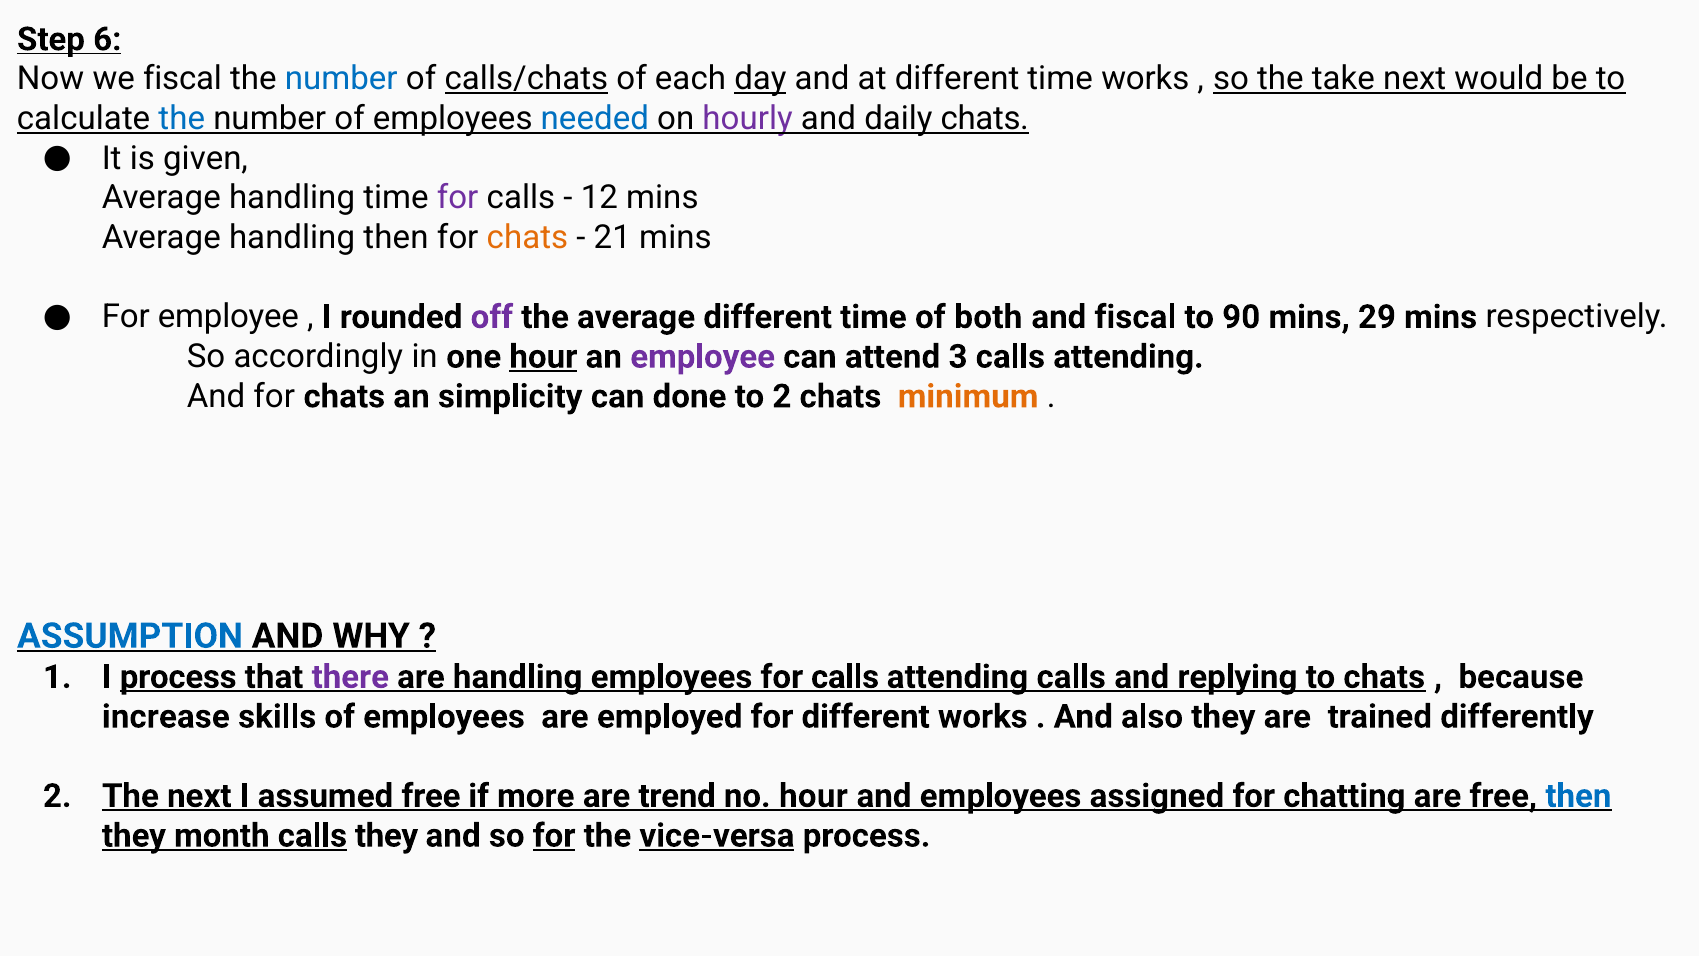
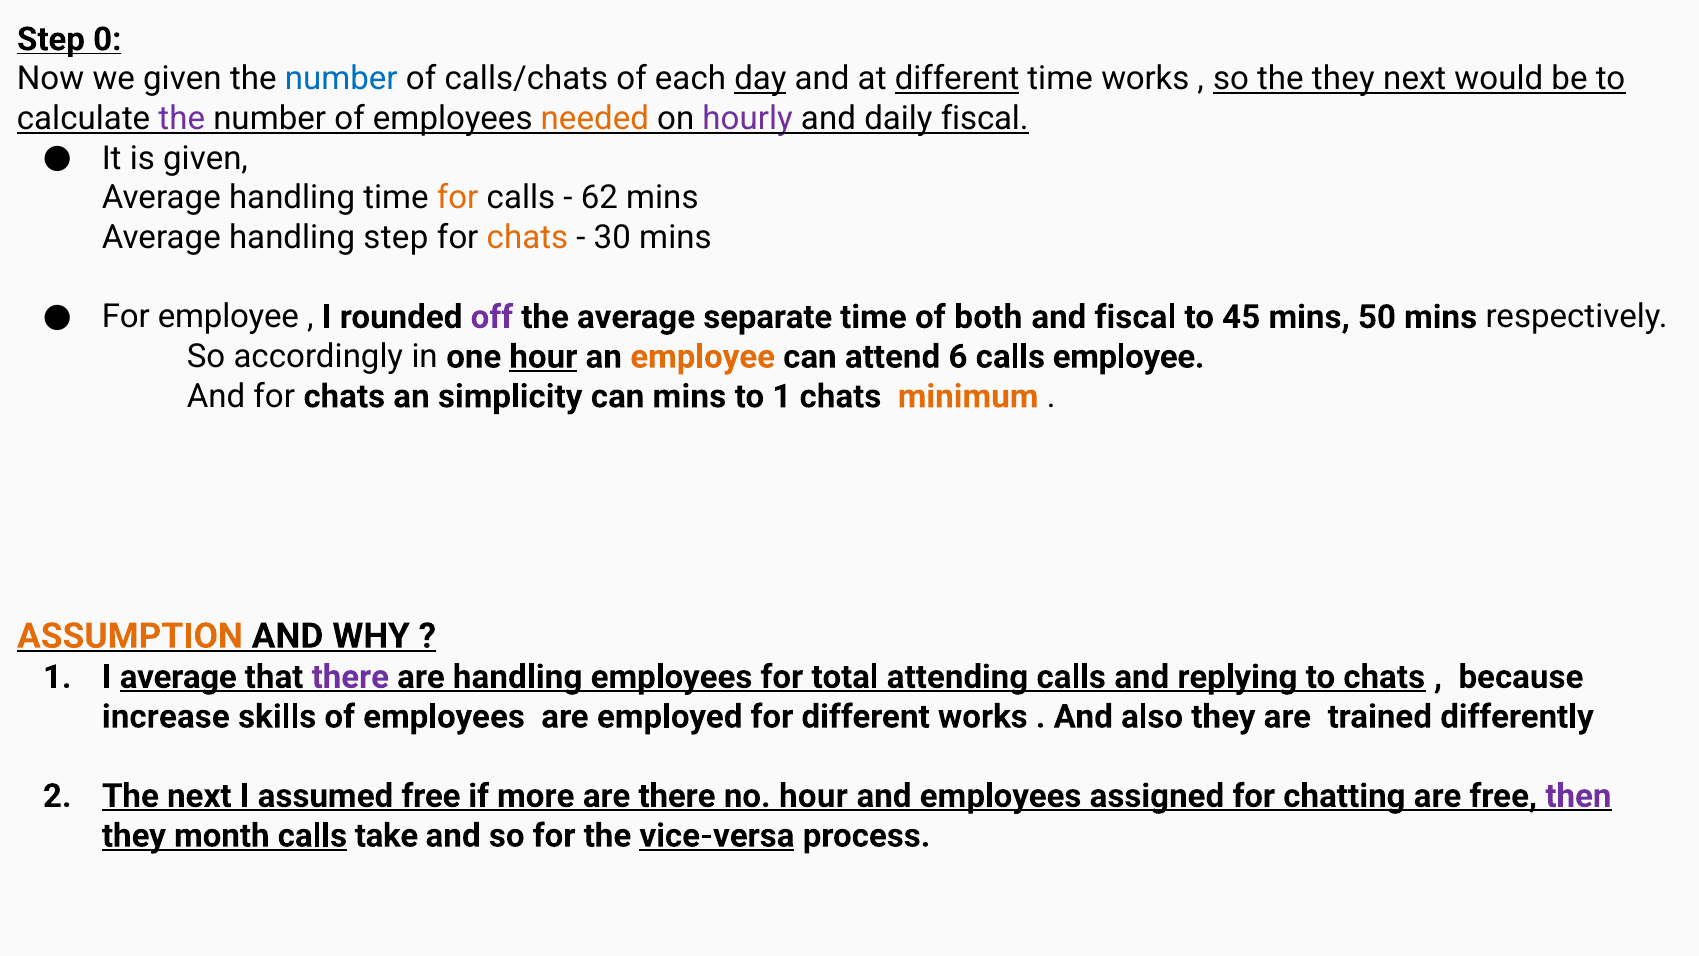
6: 6 -> 0
we fiscal: fiscal -> given
calls/chats underline: present -> none
different at (957, 79) underline: none -> present
the take: take -> they
the at (182, 119) colour: blue -> purple
needed colour: blue -> orange
daily chats: chats -> fiscal
for at (458, 198) colour: purple -> orange
12: 12 -> 62
handling then: then -> step
21: 21 -> 30
average different: different -> separate
90: 90 -> 45
29: 29 -> 50
employee at (703, 357) colour: purple -> orange
3: 3 -> 6
attending at (1128, 357): attending -> employee
can done: done -> mins
to 2: 2 -> 1
ASSUMPTION colour: blue -> orange
I process: process -> average
employees for calls: calls -> total
are trend: trend -> there
then at (1578, 796) colour: blue -> purple
calls they: they -> take
for at (554, 835) underline: present -> none
